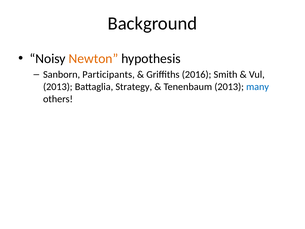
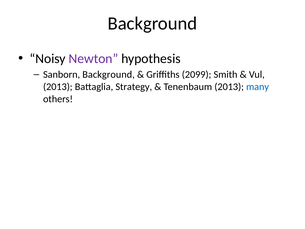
Newton colour: orange -> purple
Sanborn Participants: Participants -> Background
2016: 2016 -> 2099
